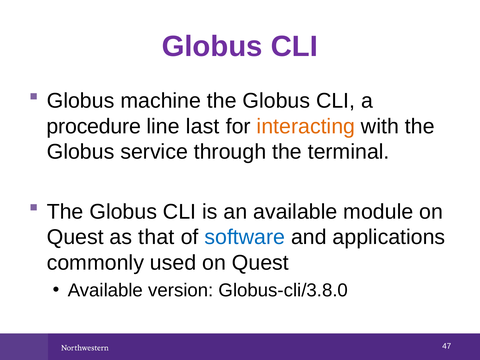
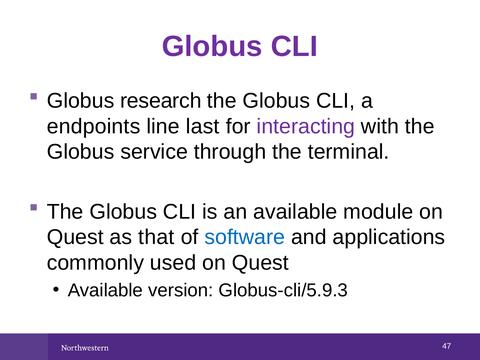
machine: machine -> research
procedure: procedure -> endpoints
interacting colour: orange -> purple
Globus-cli/3.8.0: Globus-cli/3.8.0 -> Globus-cli/5.9.3
